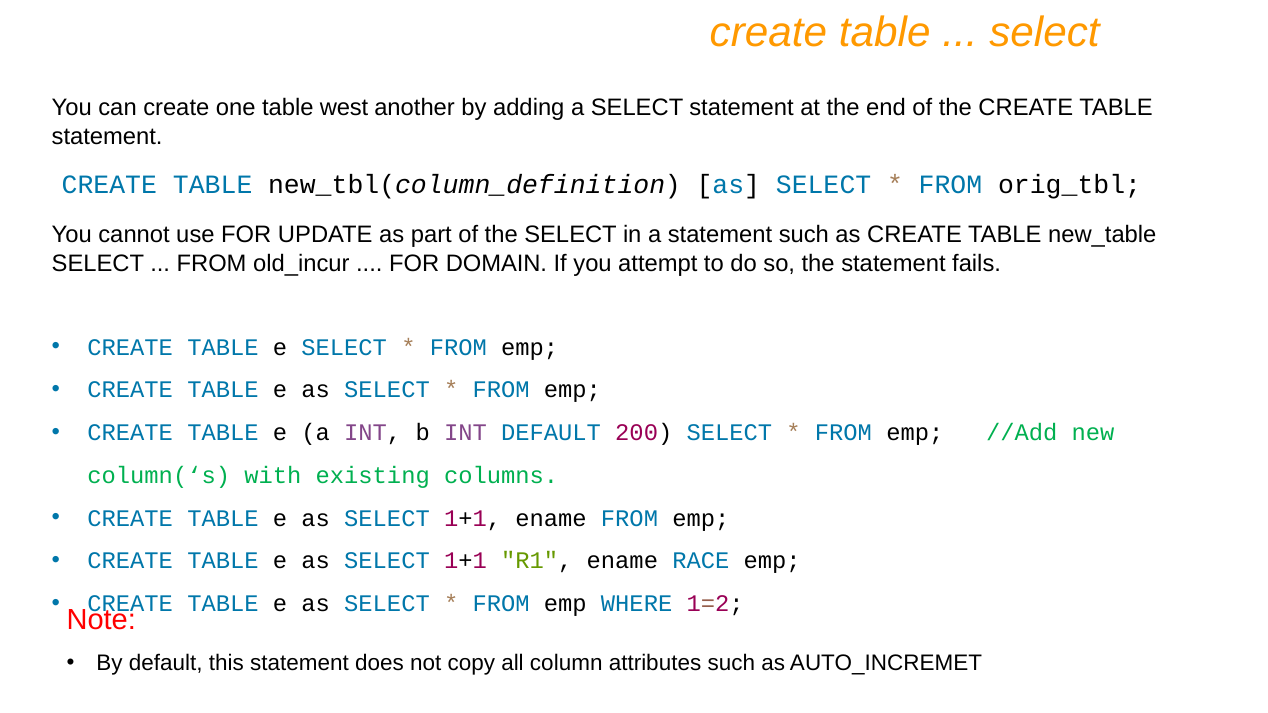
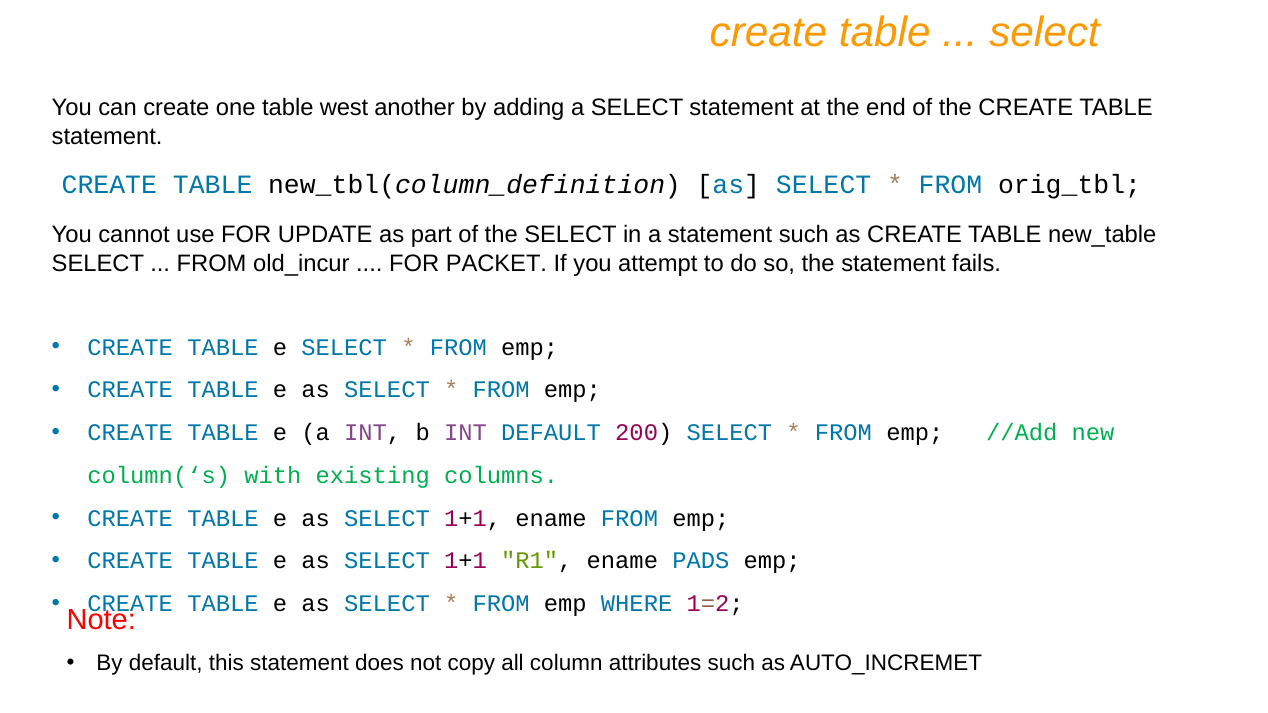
DOMAIN: DOMAIN -> PACKET
RACE: RACE -> PADS
